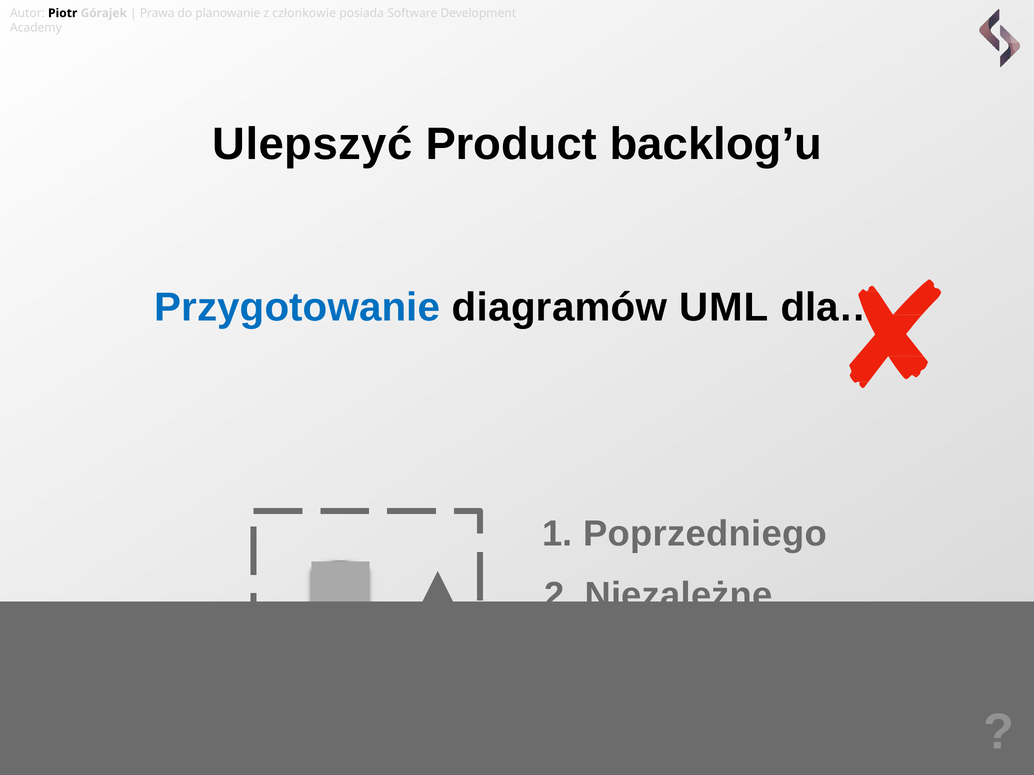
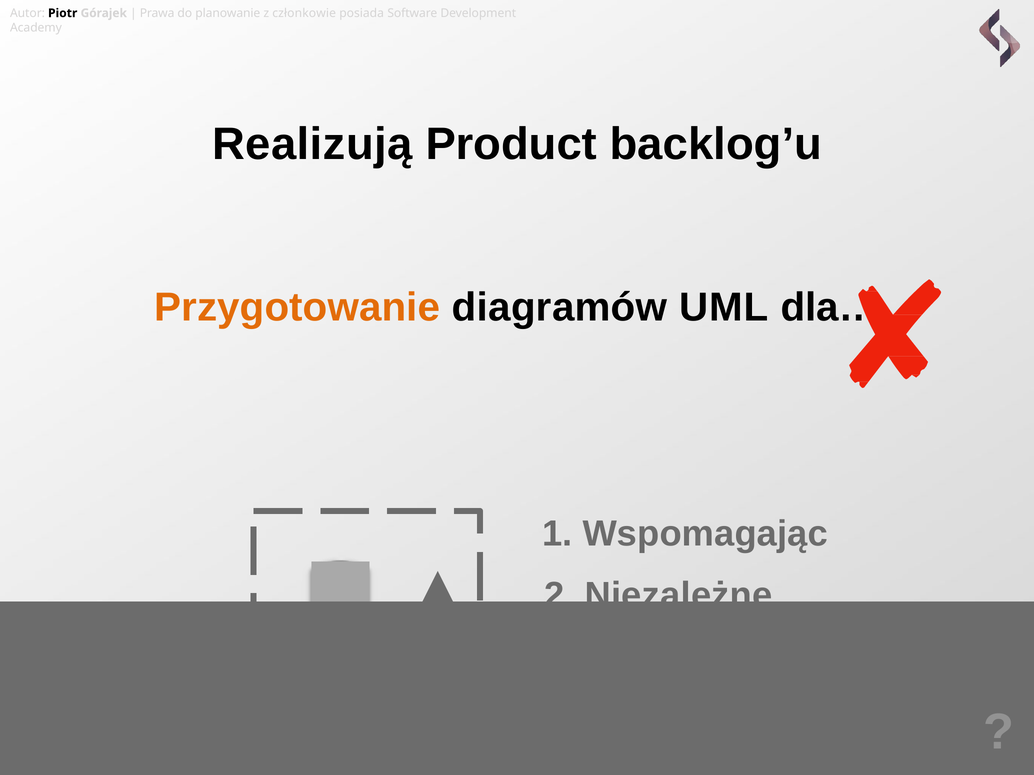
Ulepszyć: Ulepszyć -> Realizują
Przygotowanie colour: blue -> orange
Poprzedniego: Poprzedniego -> Wspomagając
